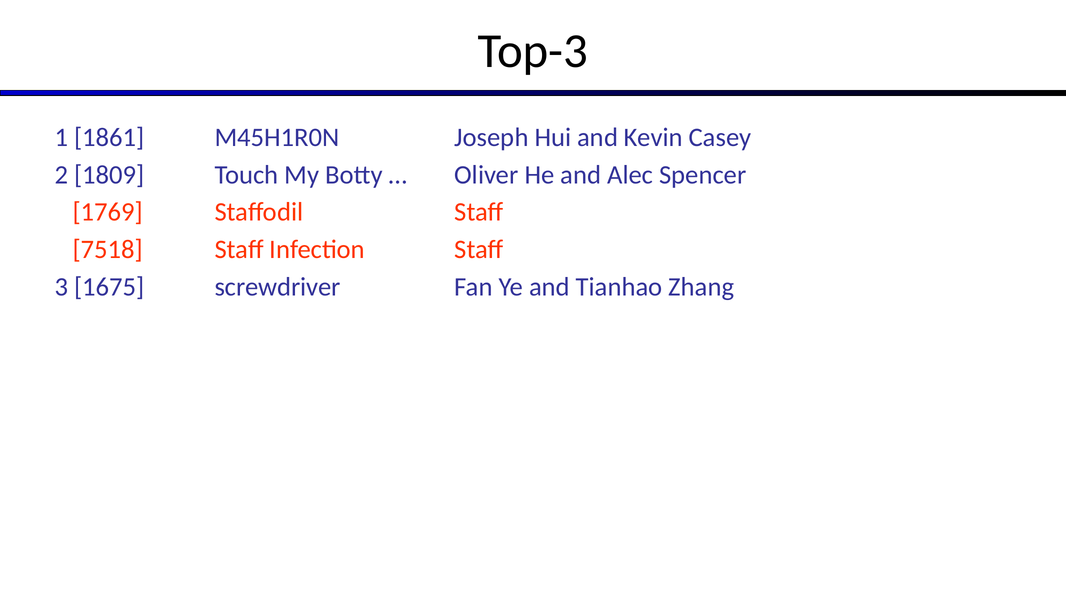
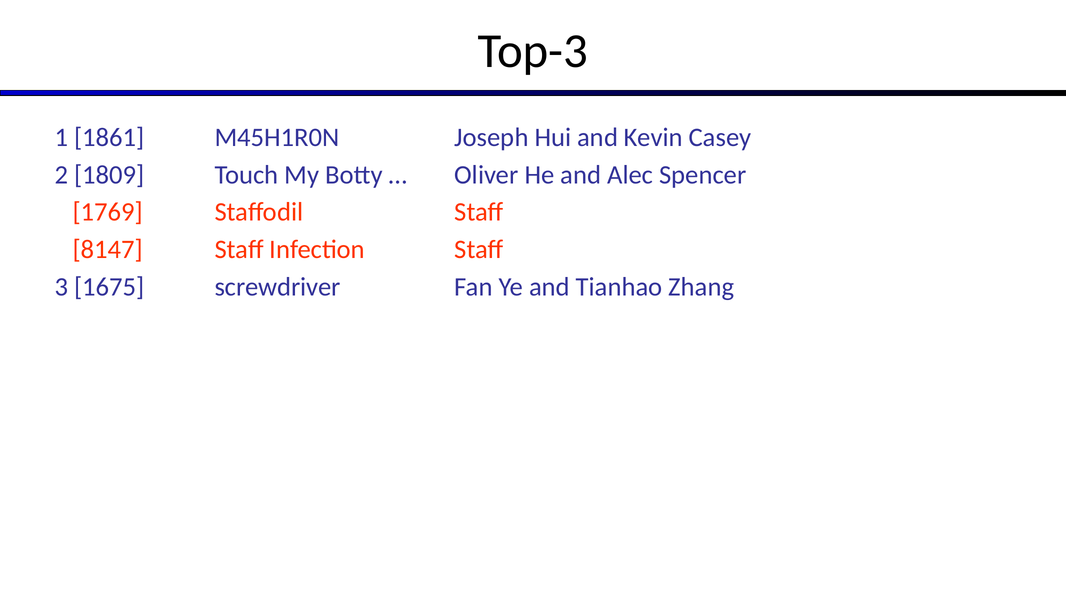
7518: 7518 -> 8147
